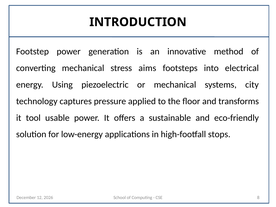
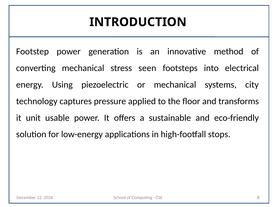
aims: aims -> seen
tool: tool -> unit
